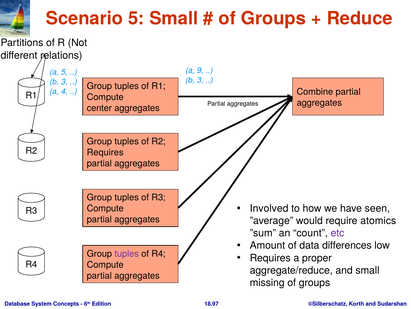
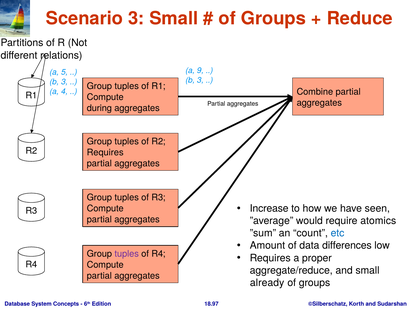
Scenario 5: 5 -> 3
center: center -> during
Involved: Involved -> Increase
etc colour: purple -> blue
missing: missing -> already
